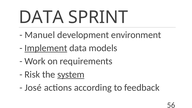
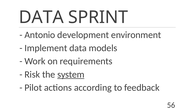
Manuel: Manuel -> Antonio
Implement underline: present -> none
José: José -> Pilot
